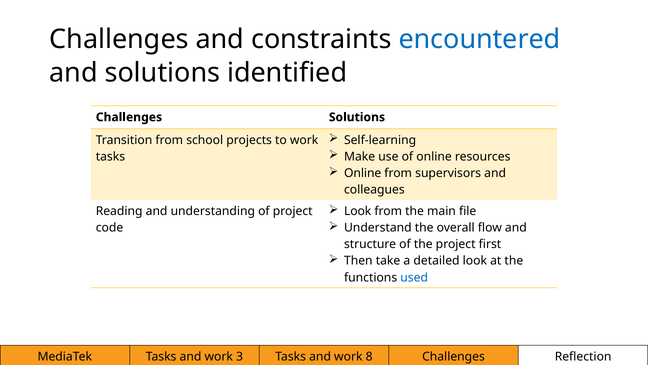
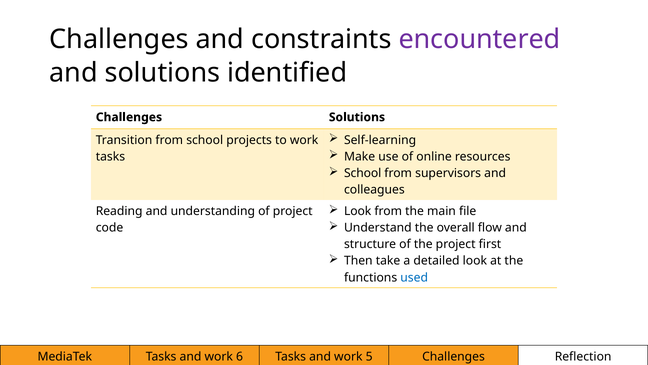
encountered colour: blue -> purple
Online at (363, 173): Online -> School
3: 3 -> 6
8: 8 -> 5
